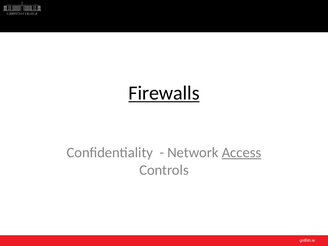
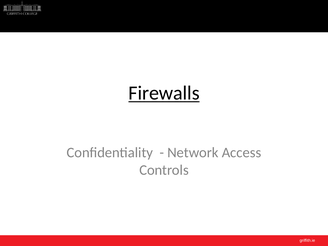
Access underline: present -> none
